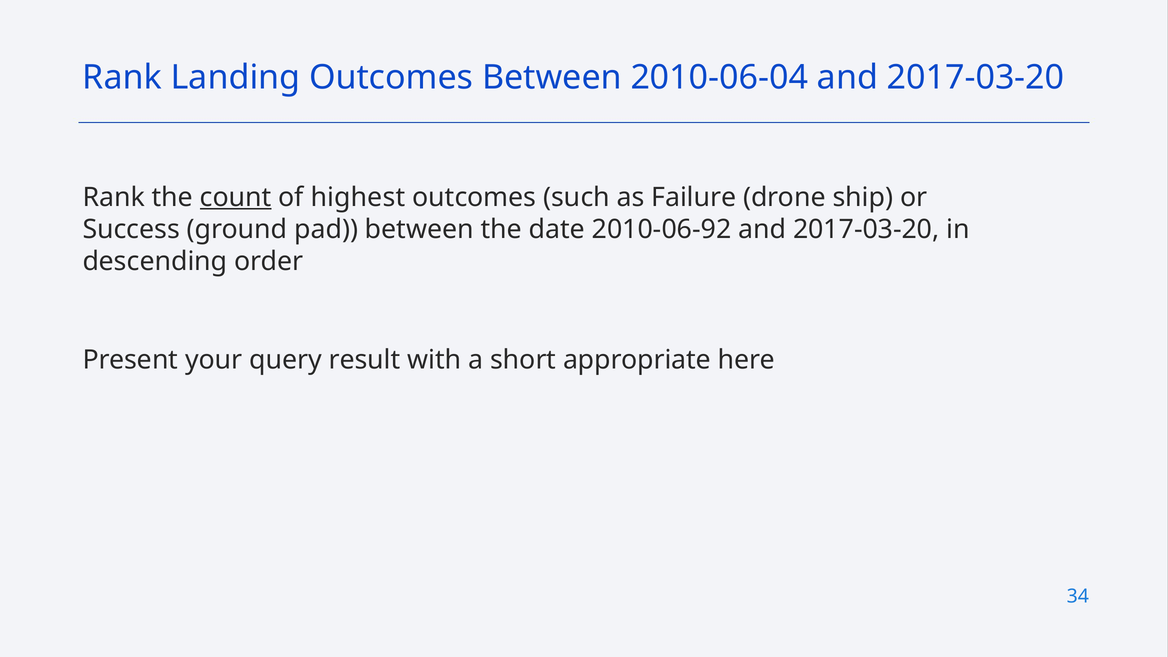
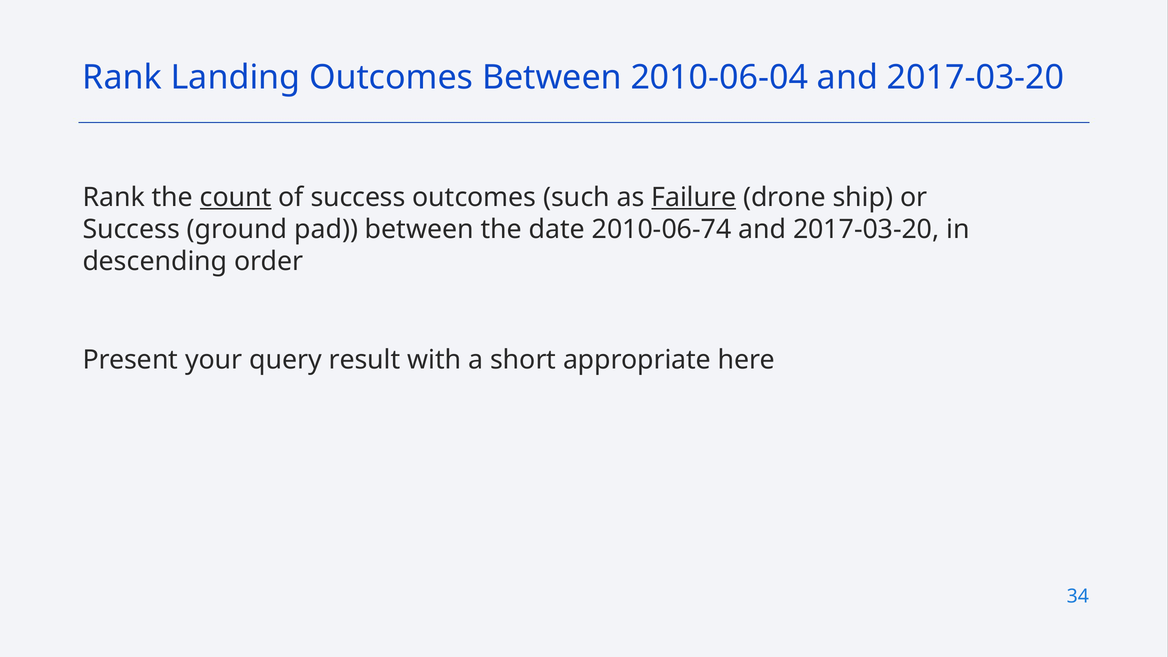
of highest: highest -> success
Failure underline: none -> present
2010-06-92: 2010-06-92 -> 2010-06-74
